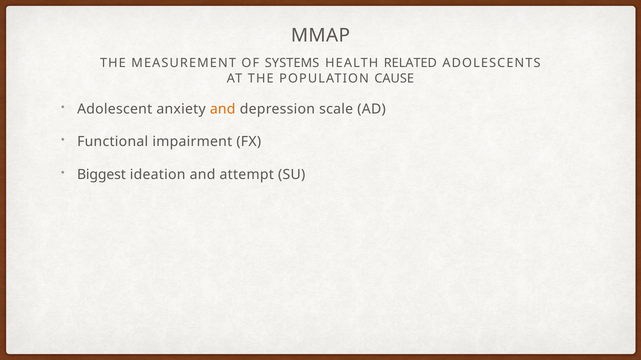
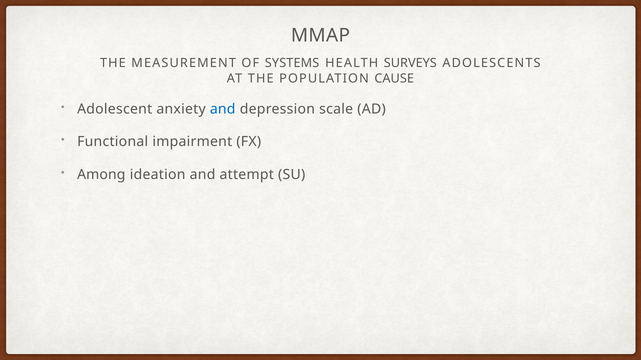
RELATED: RELATED -> SURVEYS
and at (223, 109) colour: orange -> blue
Biggest: Biggest -> Among
